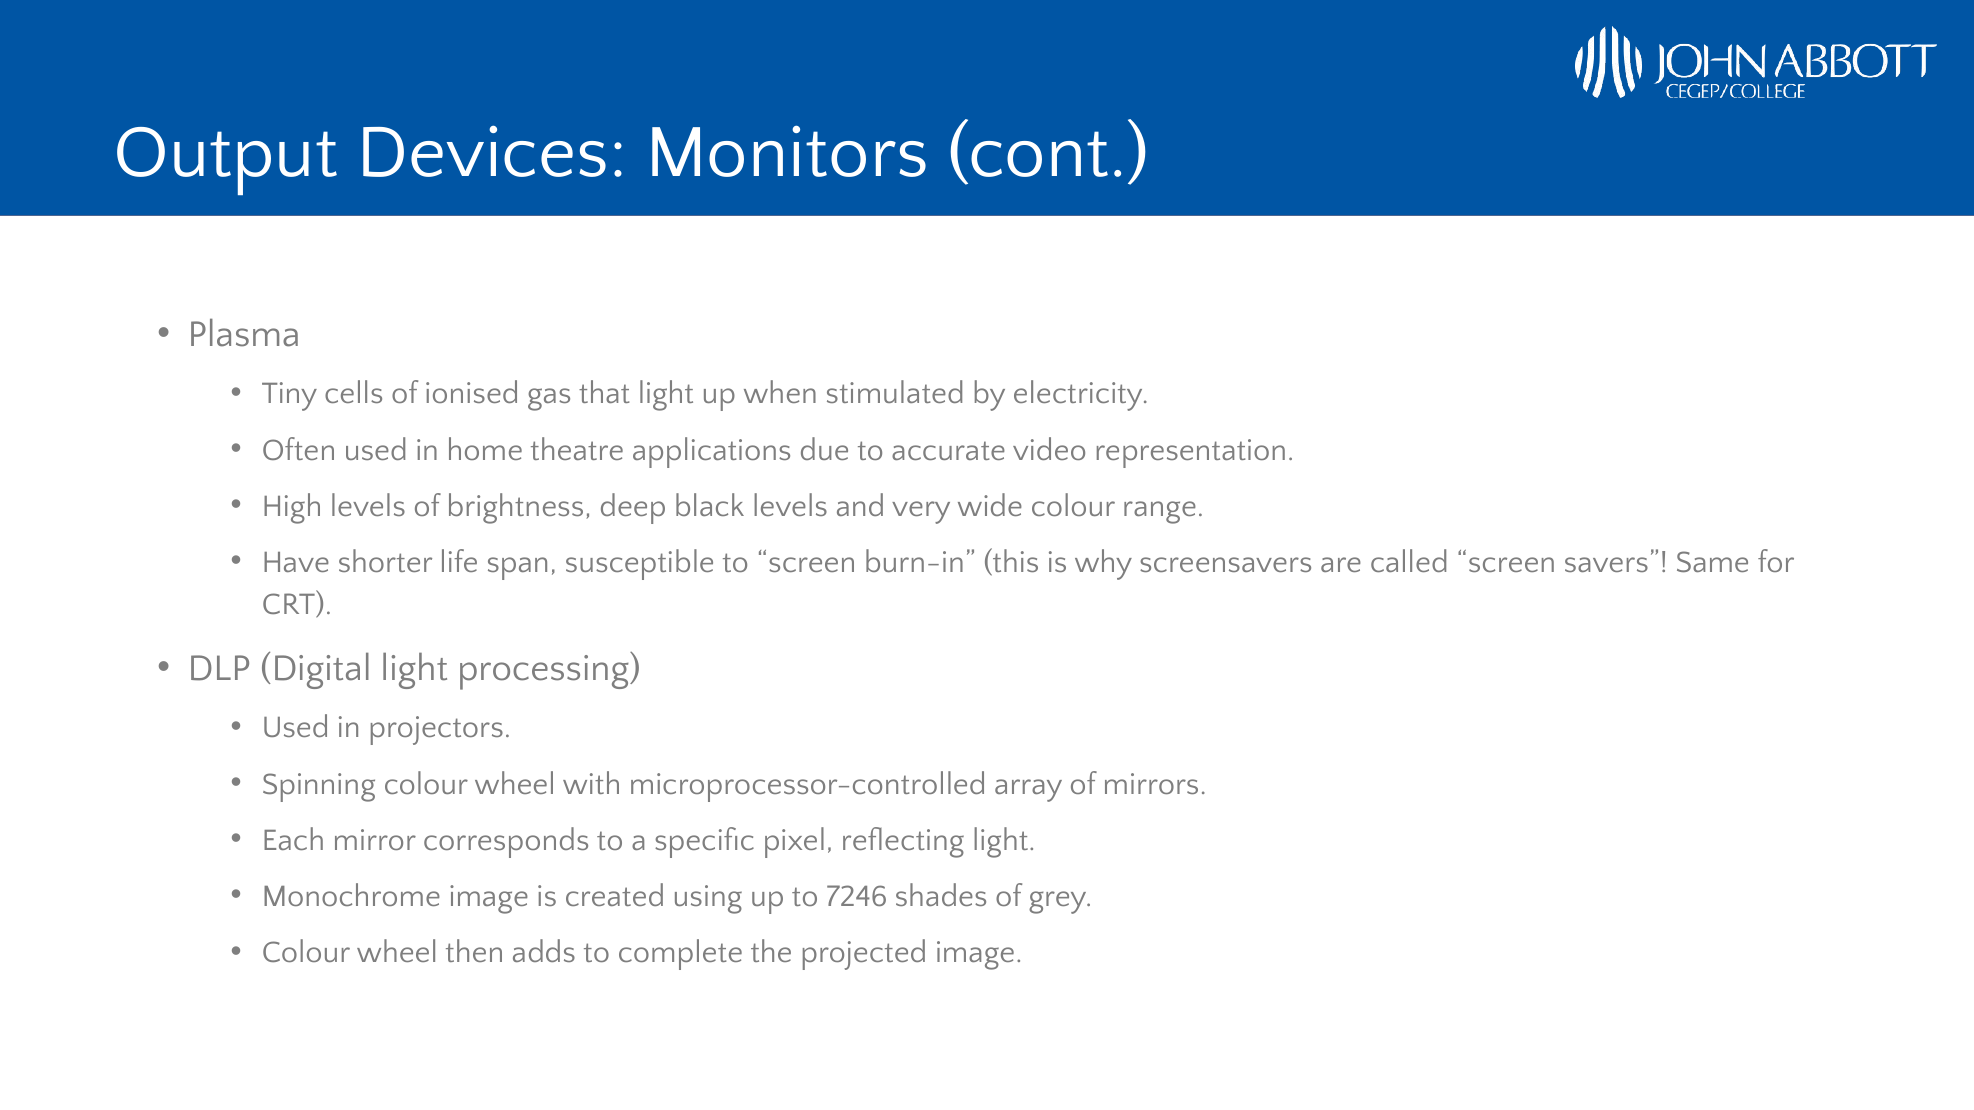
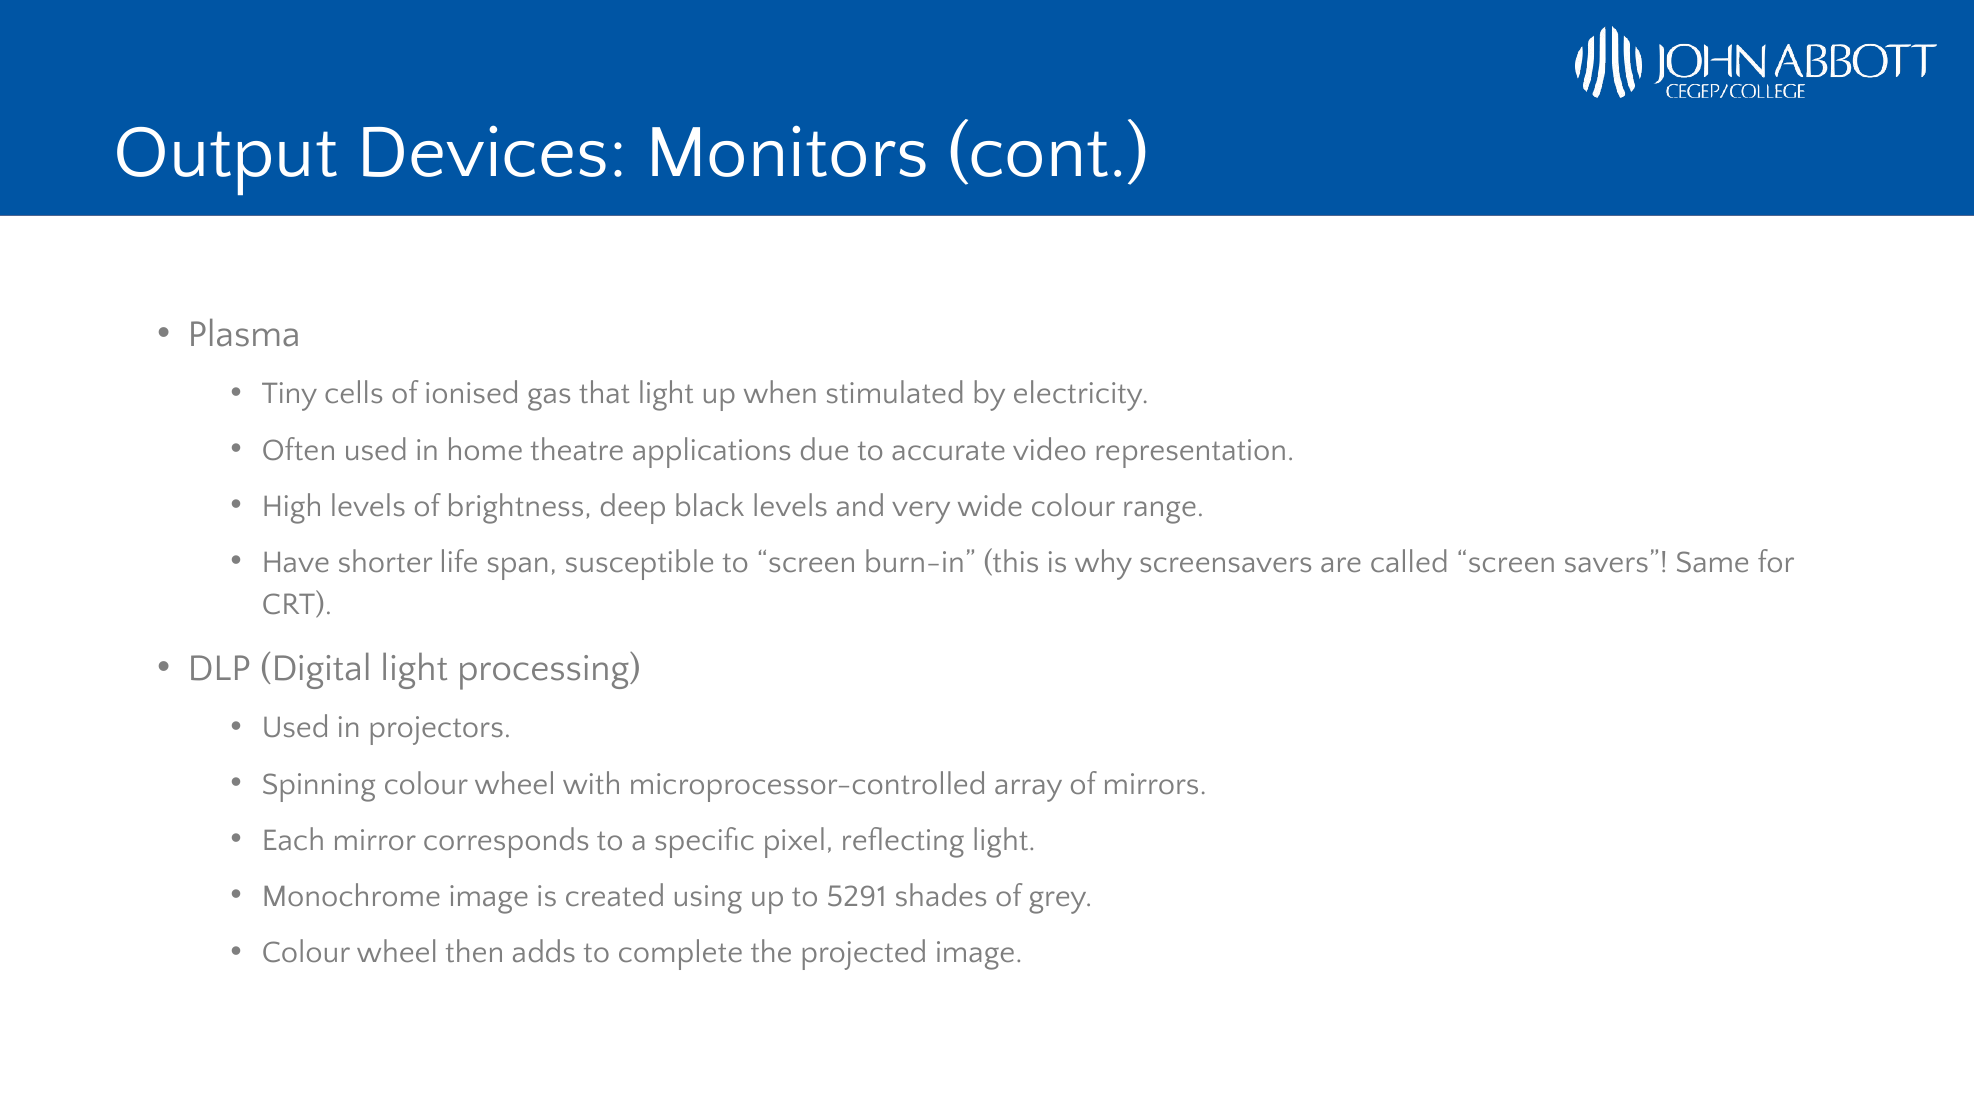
7246: 7246 -> 5291
